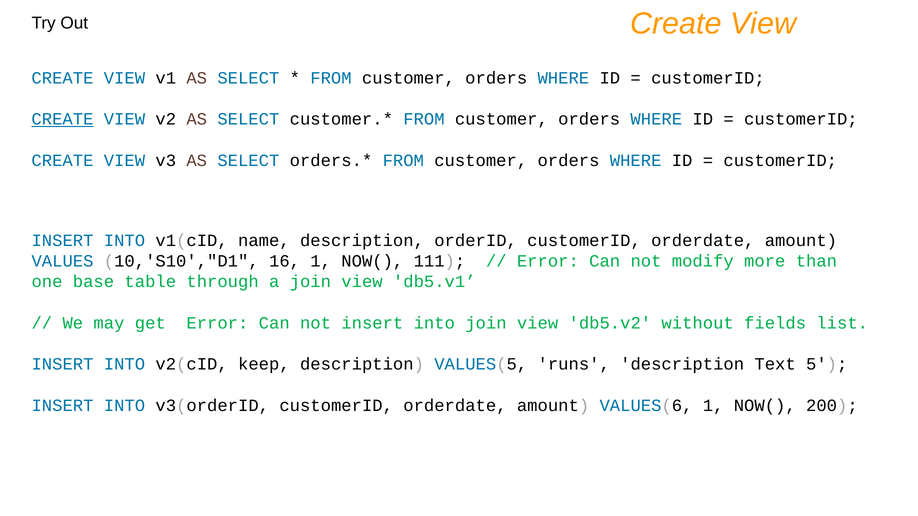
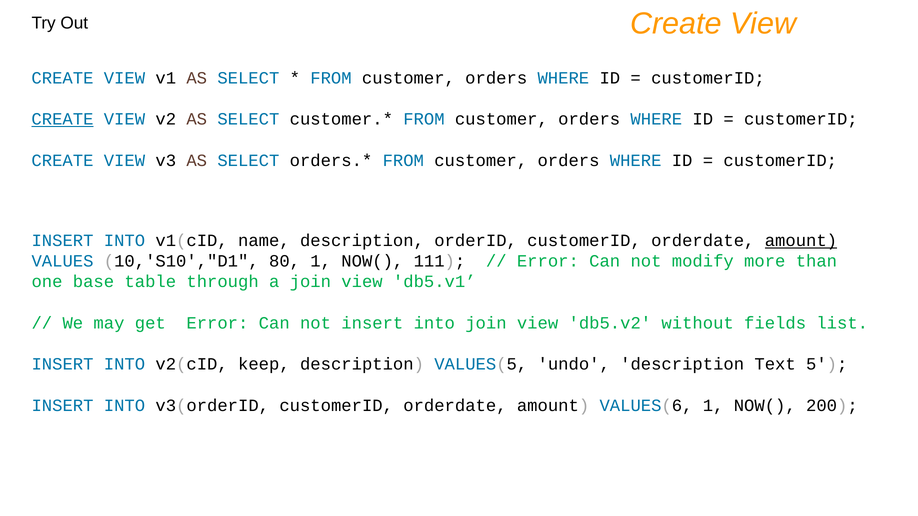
amount at (801, 241) underline: none -> present
16: 16 -> 80
runs: runs -> undo
